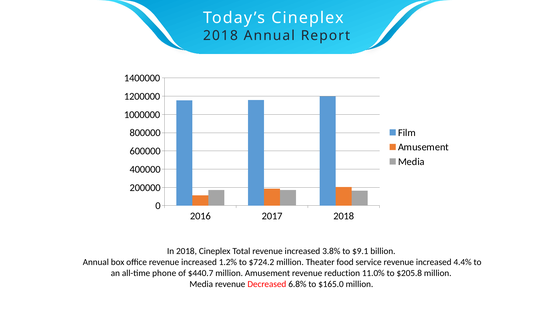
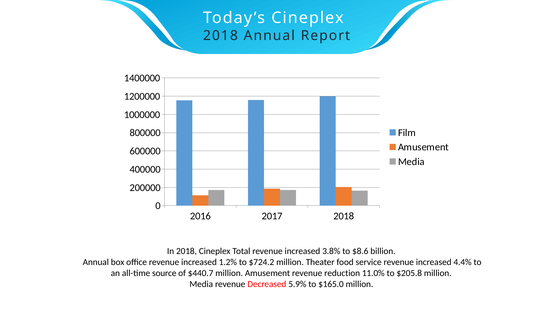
$9.1: $9.1 -> $8.6
phone: phone -> source
6.8%: 6.8% -> 5.9%
